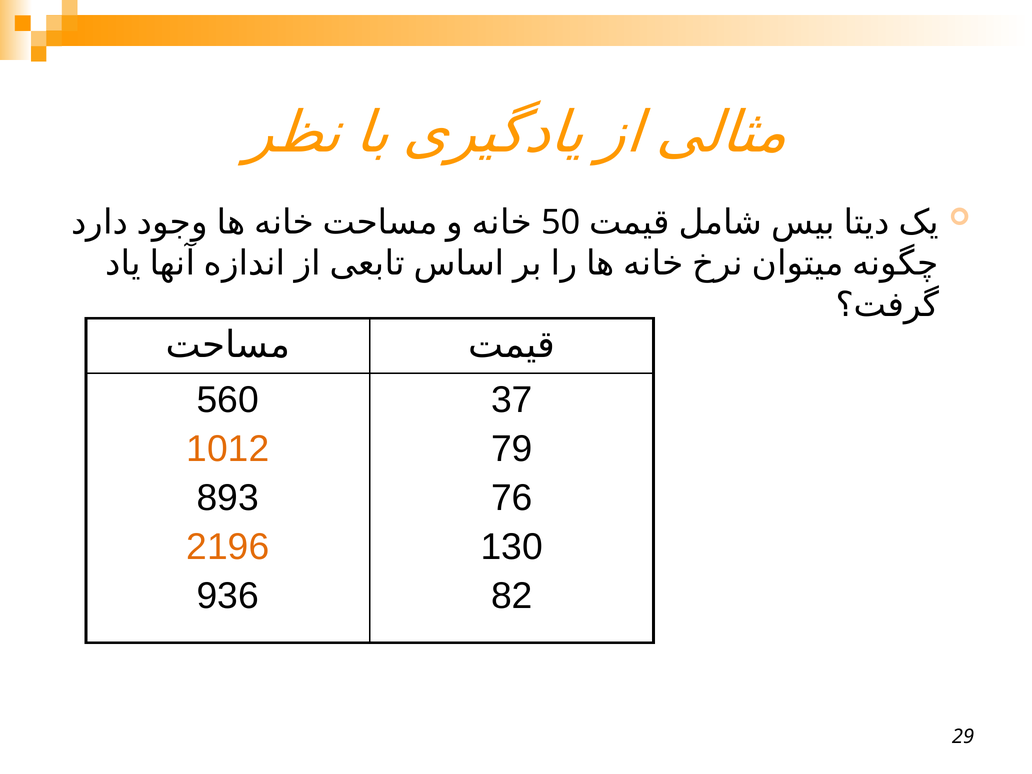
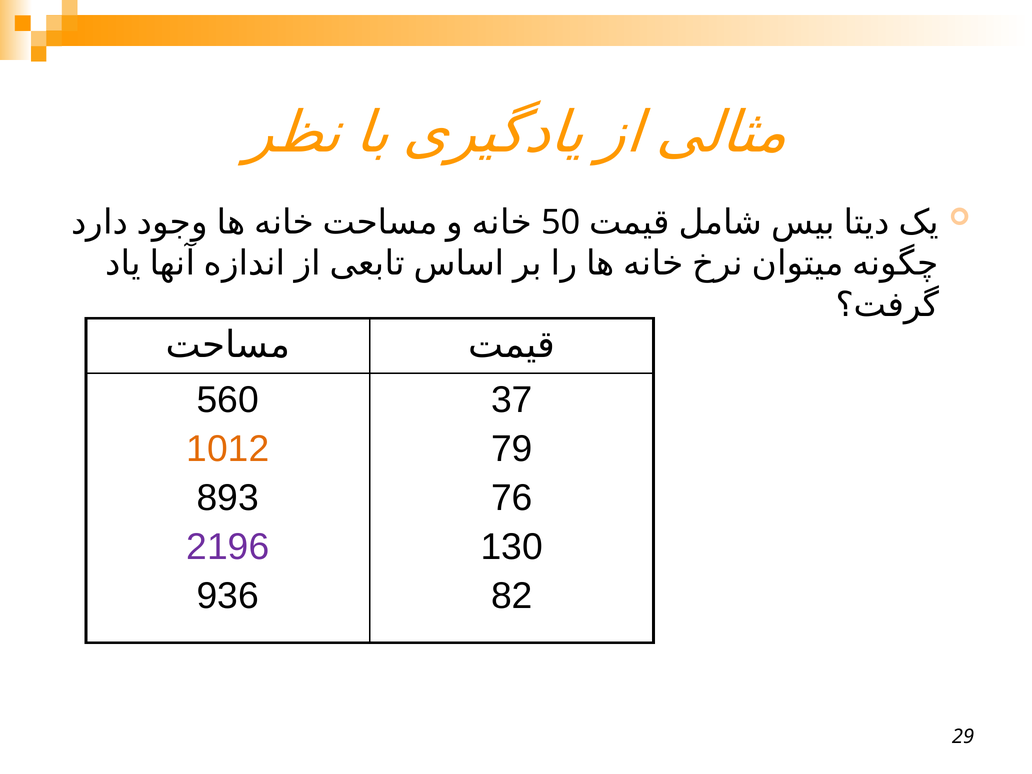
2196 colour: orange -> purple
